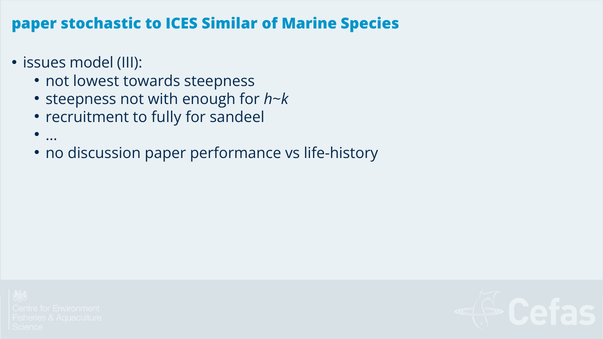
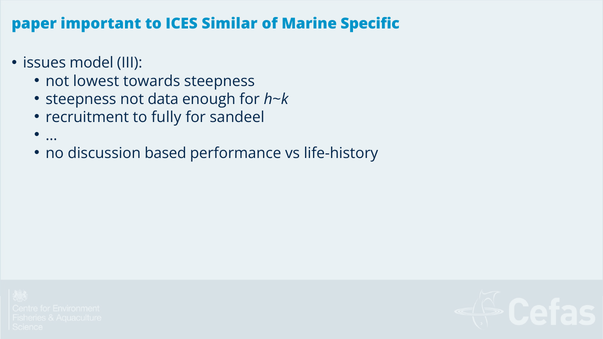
stochastic: stochastic -> important
Species: Species -> Specific
with: with -> data
discussion paper: paper -> based
